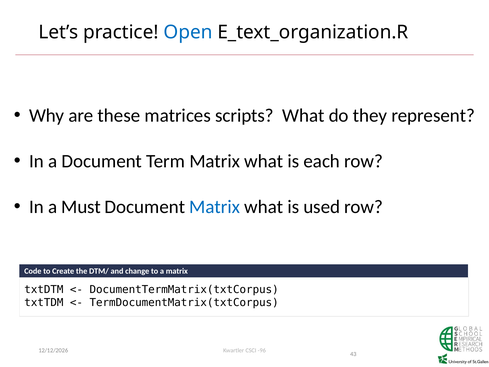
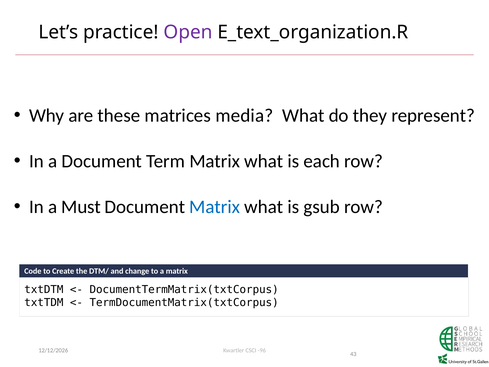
Open colour: blue -> purple
scripts: scripts -> media
used: used -> gsub
